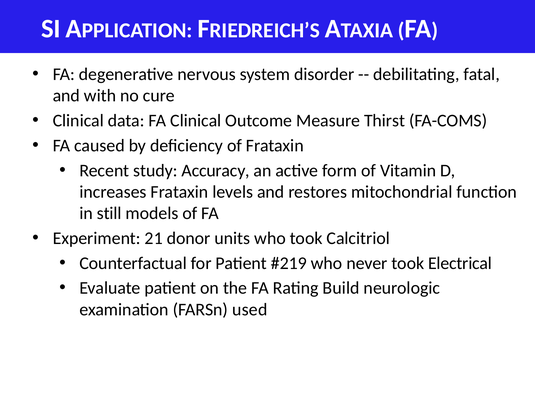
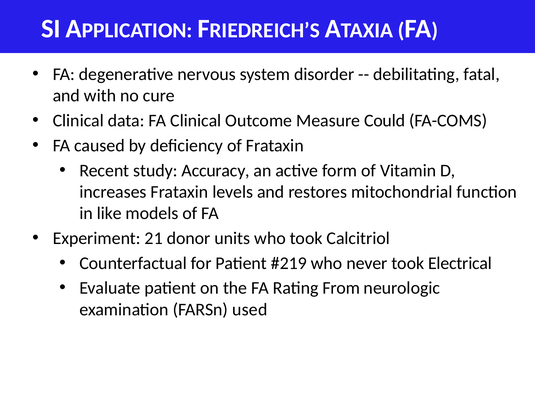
Thirst: Thirst -> Could
still: still -> like
Build: Build -> From
